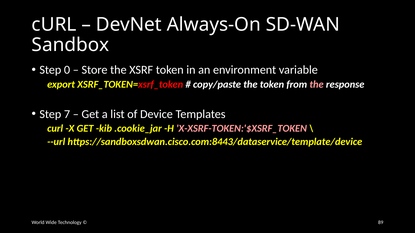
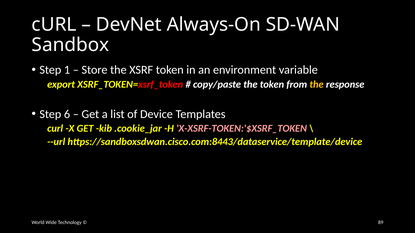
0: 0 -> 1
the at (317, 84) colour: pink -> yellow
7: 7 -> 6
